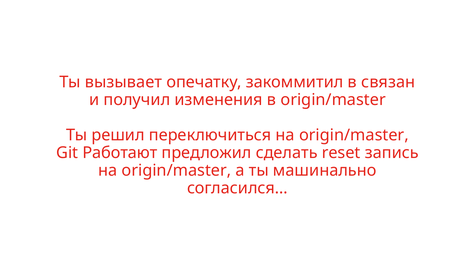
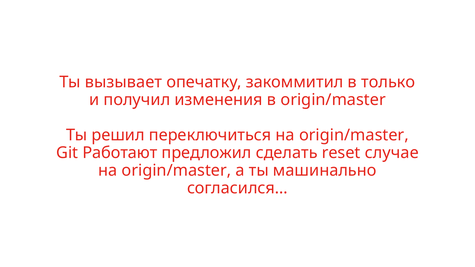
связан: связан -> только
запись: запись -> случае
